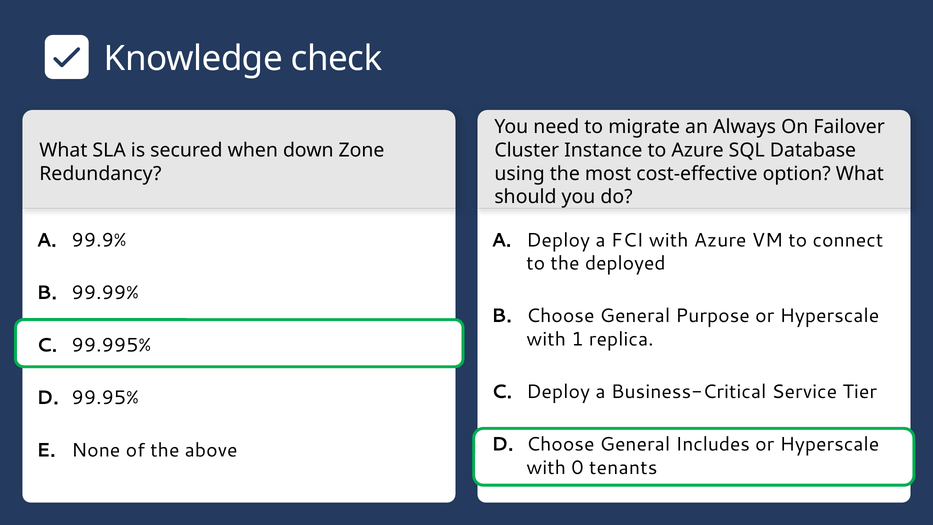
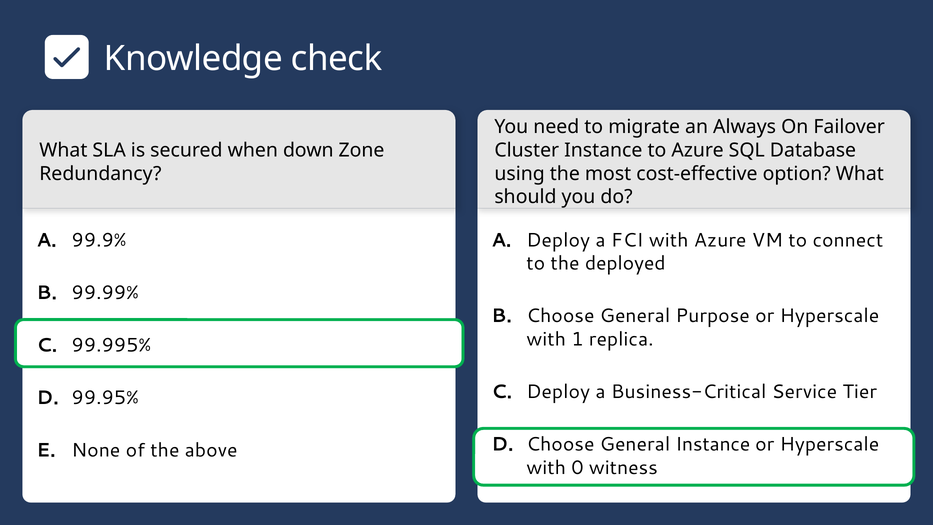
General Includes: Includes -> Instance
tenants: tenants -> witness
